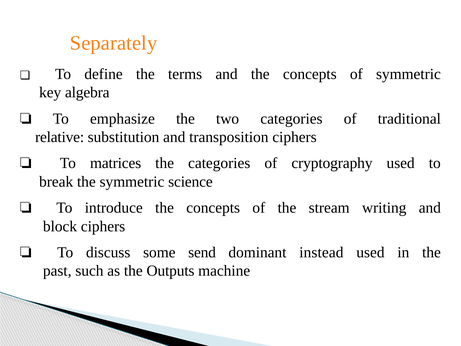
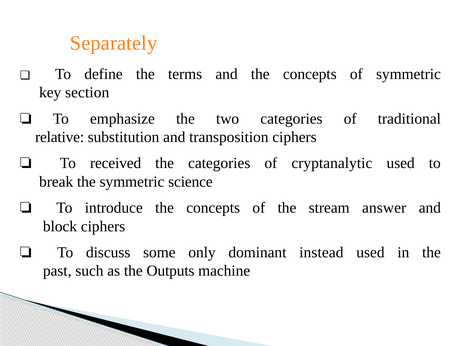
algebra: algebra -> section
matrices: matrices -> received
cryptography: cryptography -> cryptanalytic
writing: writing -> answer
send: send -> only
